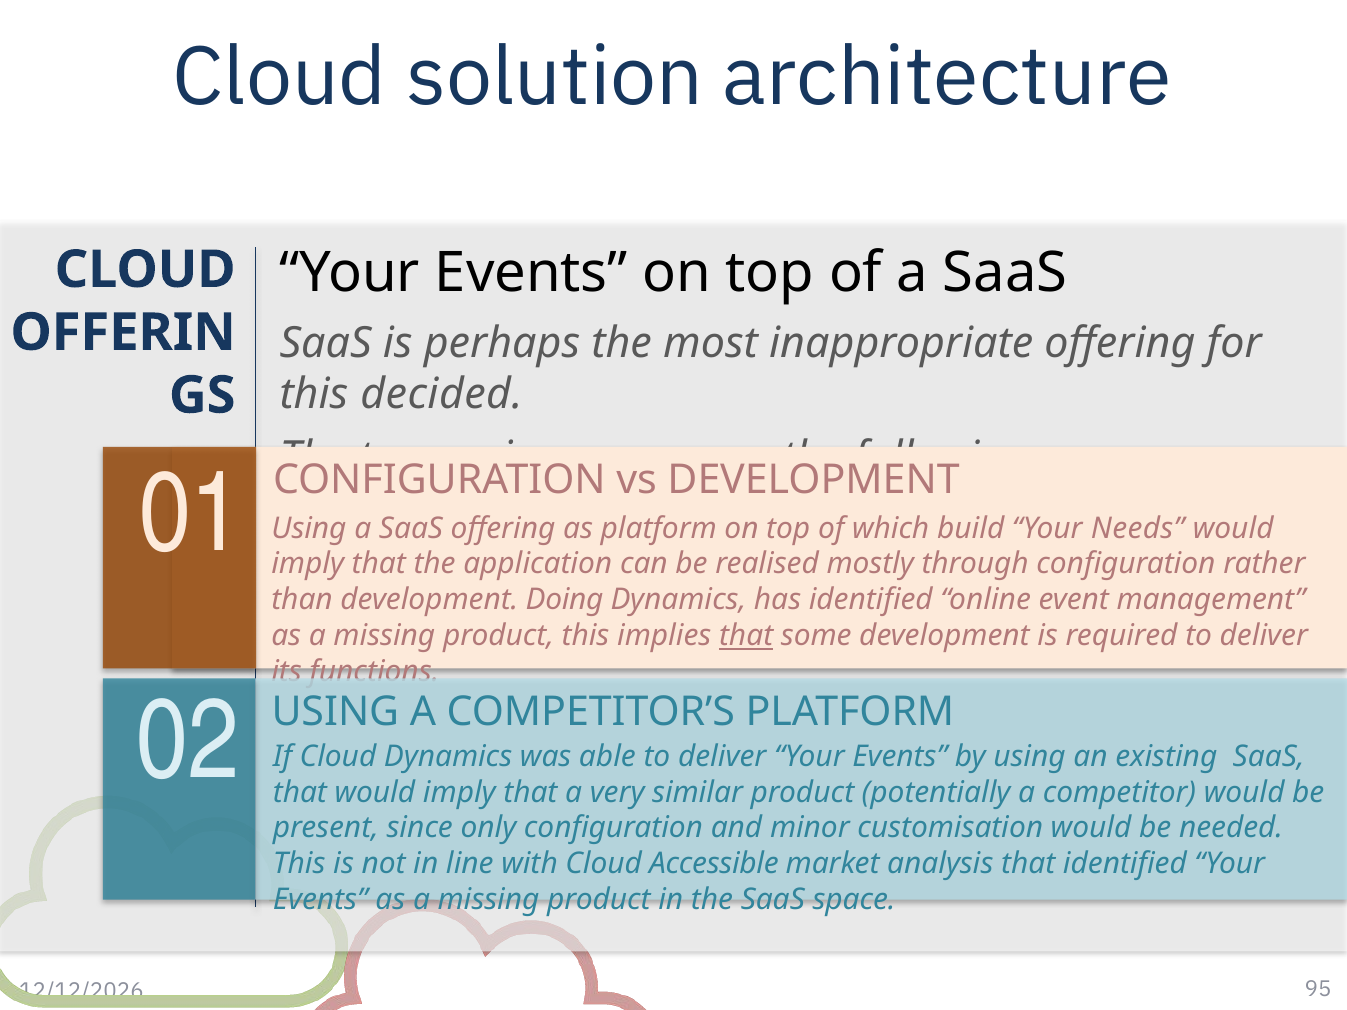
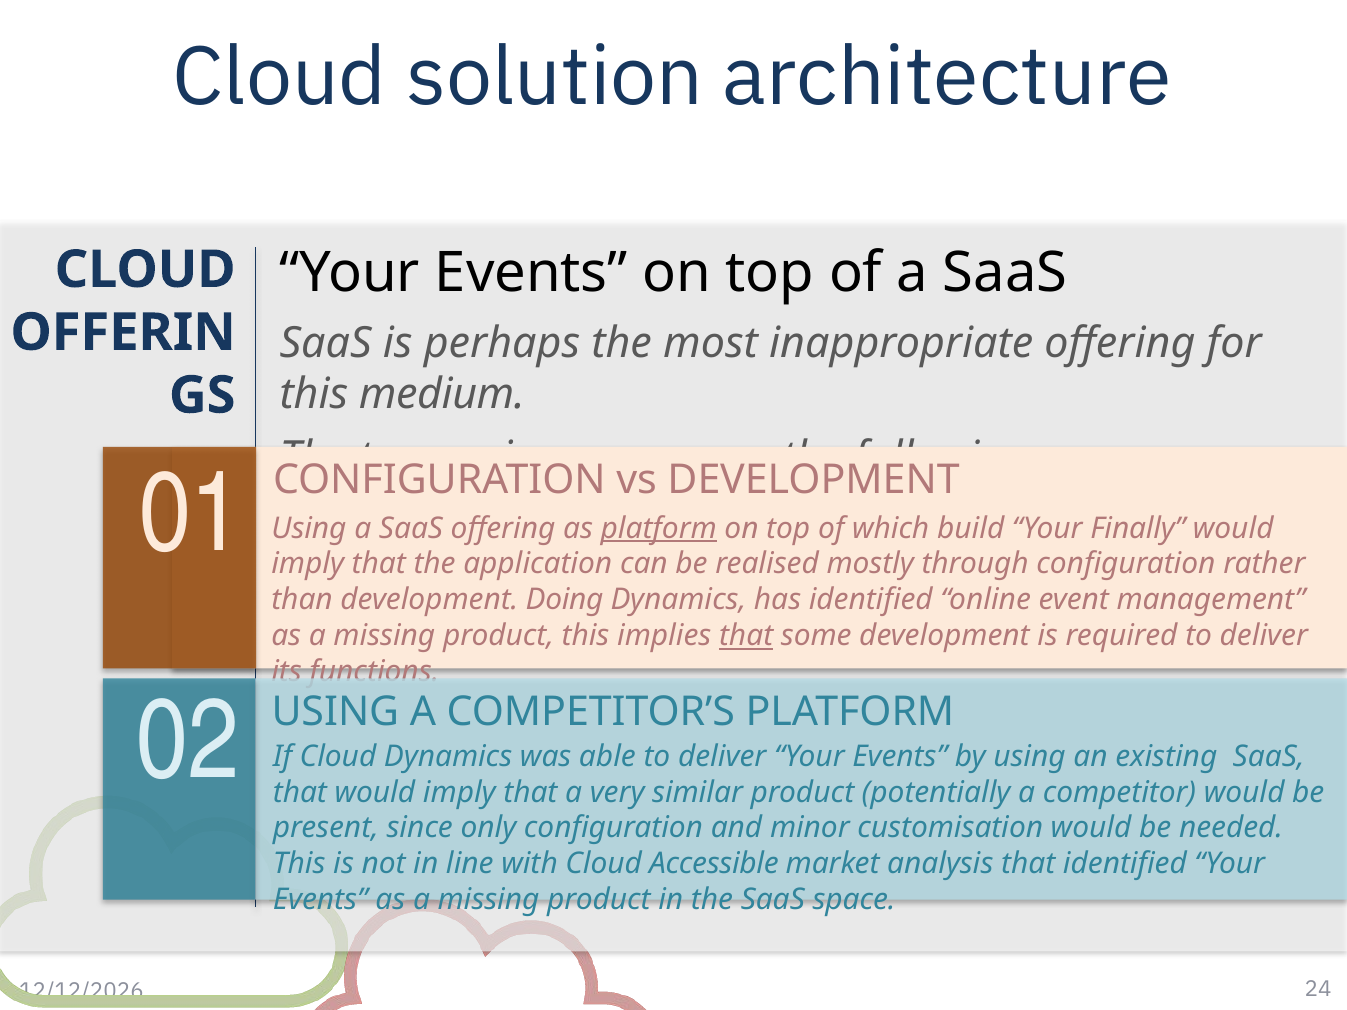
decided: decided -> medium
platform at (659, 528) underline: none -> present
Needs: Needs -> Finally
95: 95 -> 24
